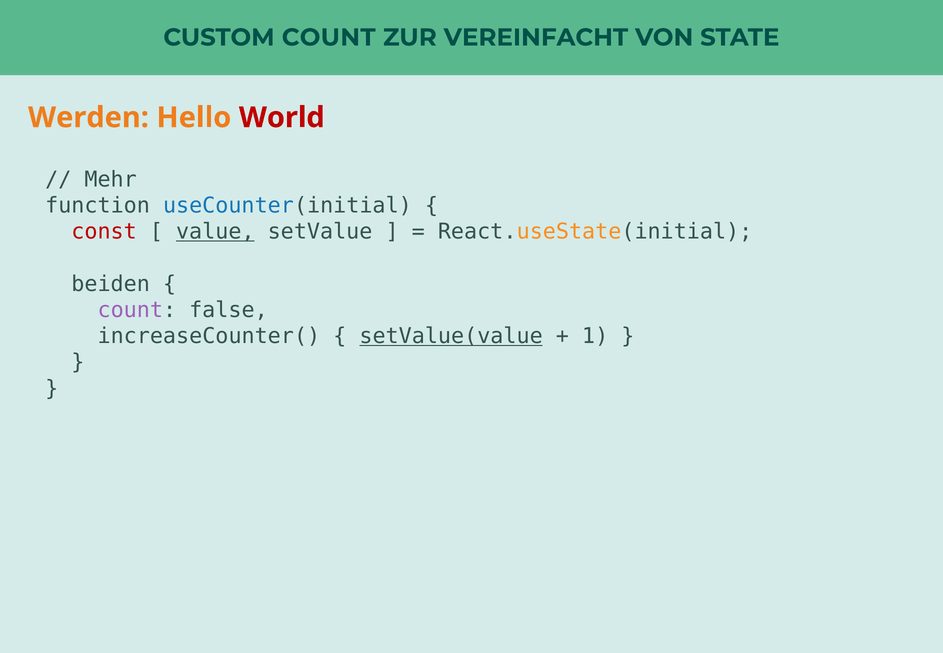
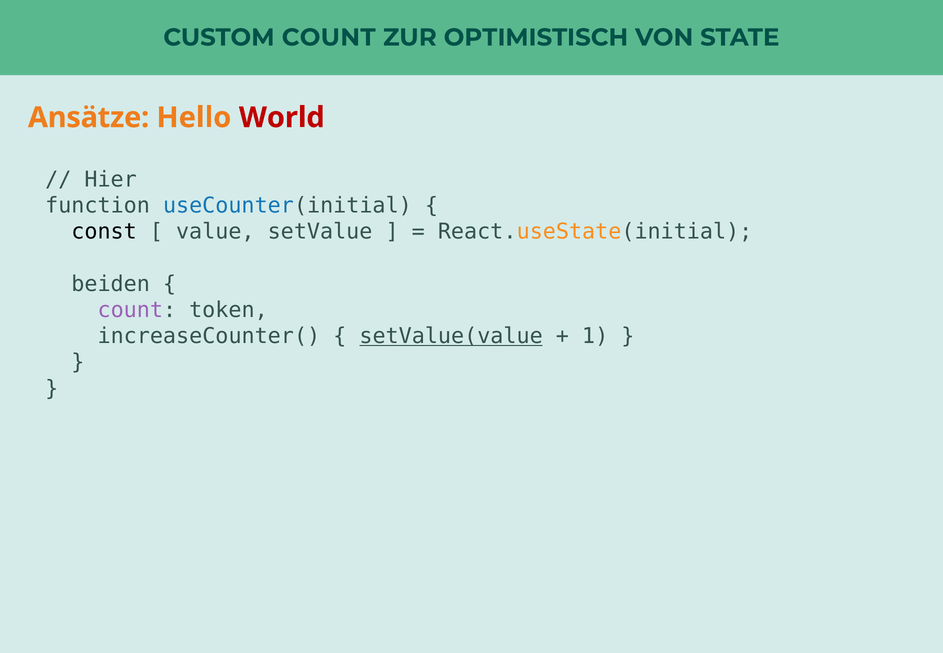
VEREINFACHT: VEREINFACHT -> OPTIMISTISCH
Werden: Werden -> Ansätze
Mehr: Mehr -> Hier
const colour: red -> black
value underline: present -> none
false: false -> token
